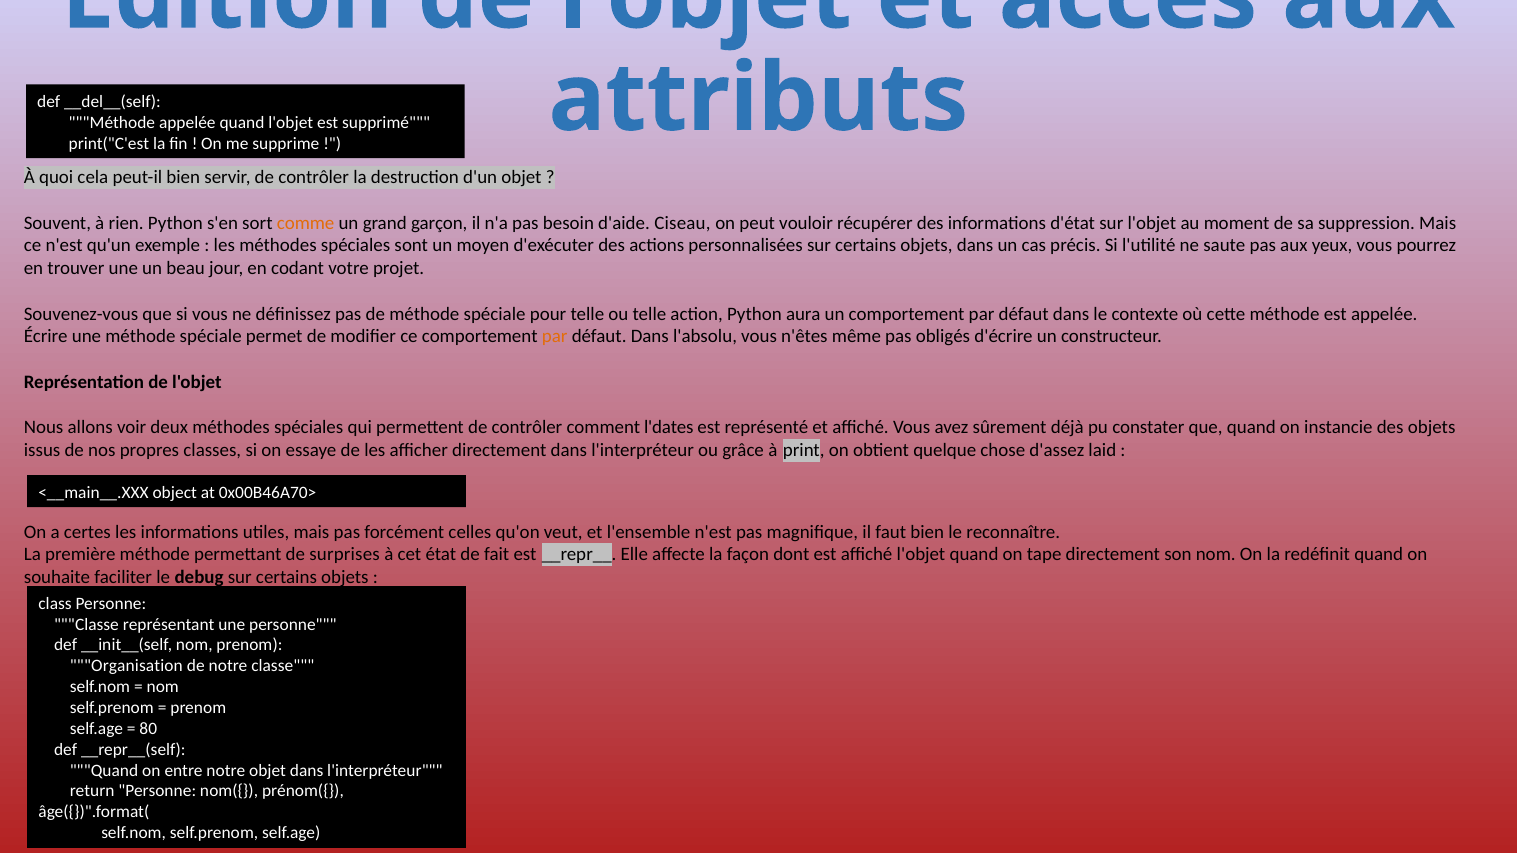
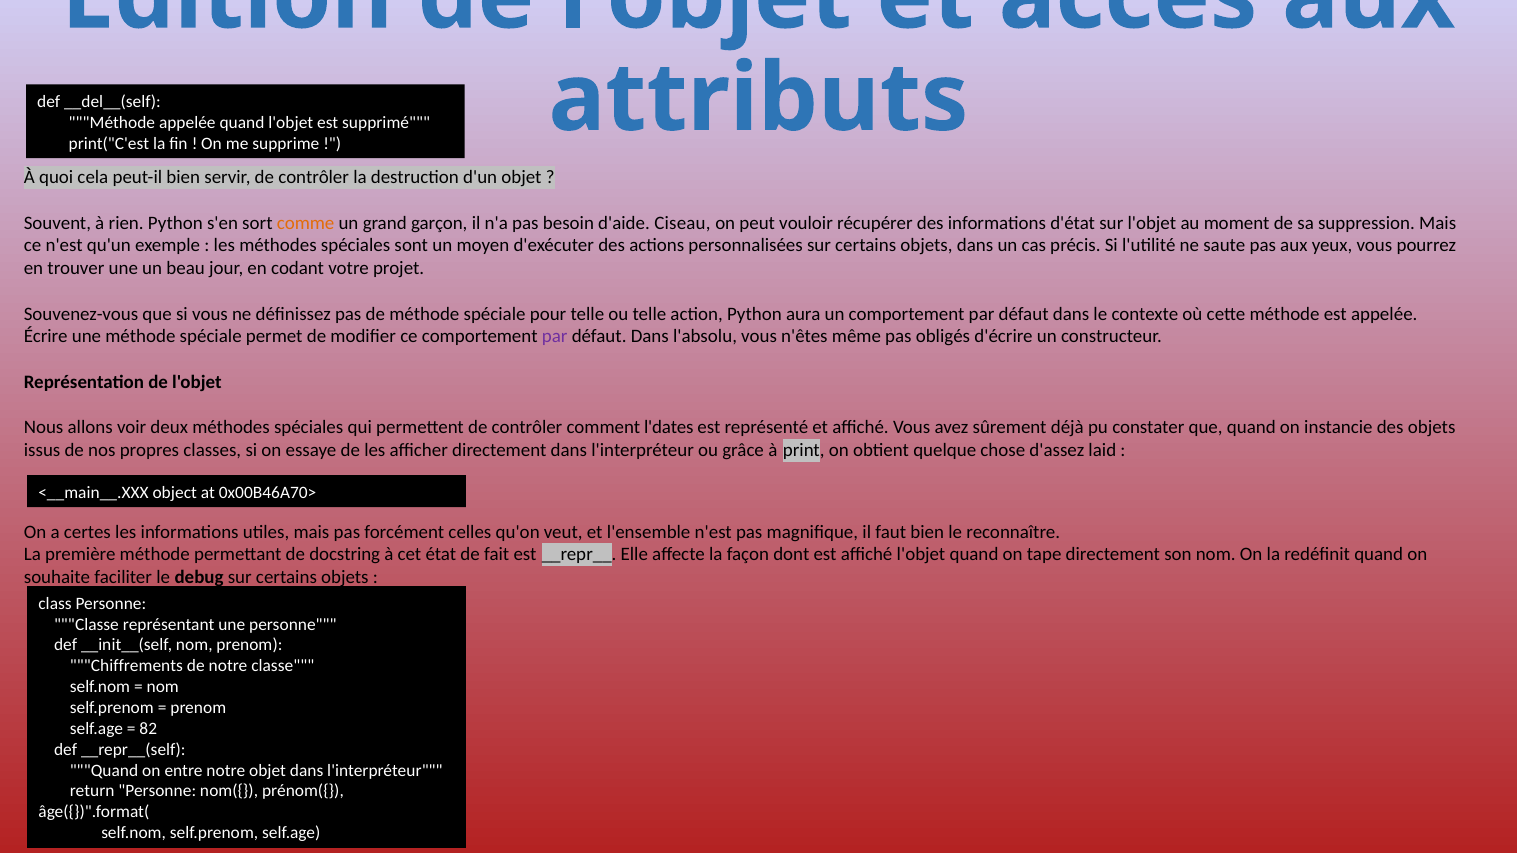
par at (555, 337) colour: orange -> purple
surprises: surprises -> docstring
Organisation: Organisation -> Chiffrements
80: 80 -> 82
